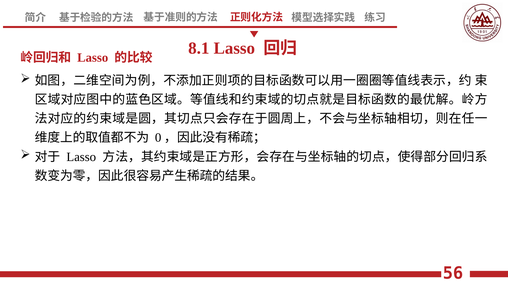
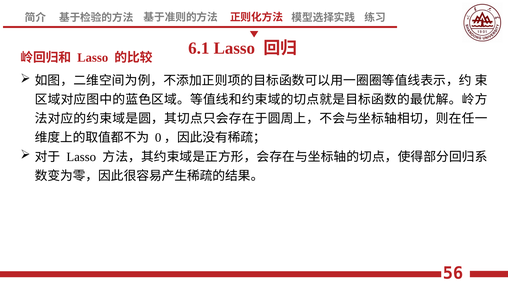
8.1: 8.1 -> 6.1
